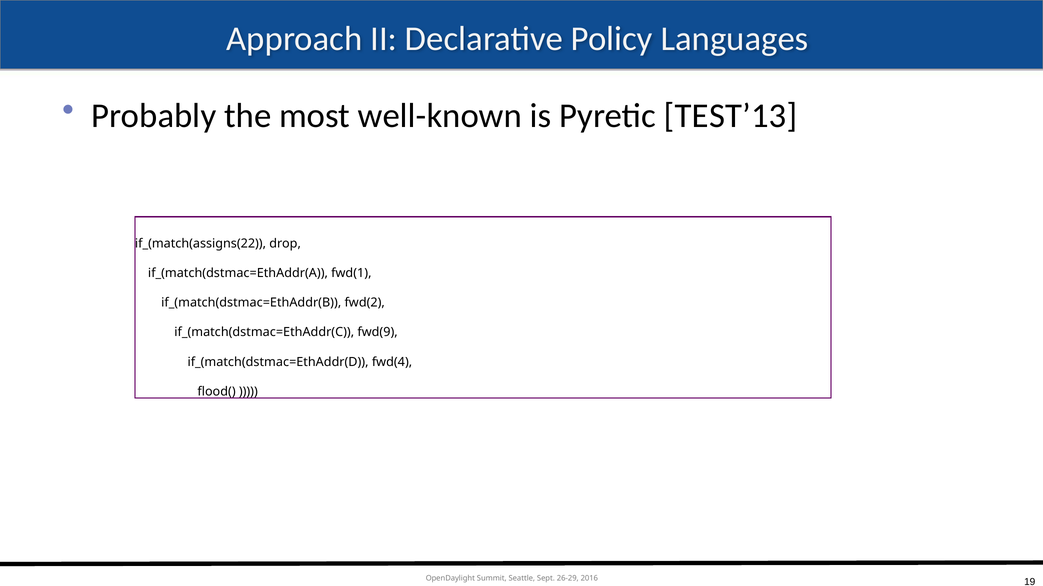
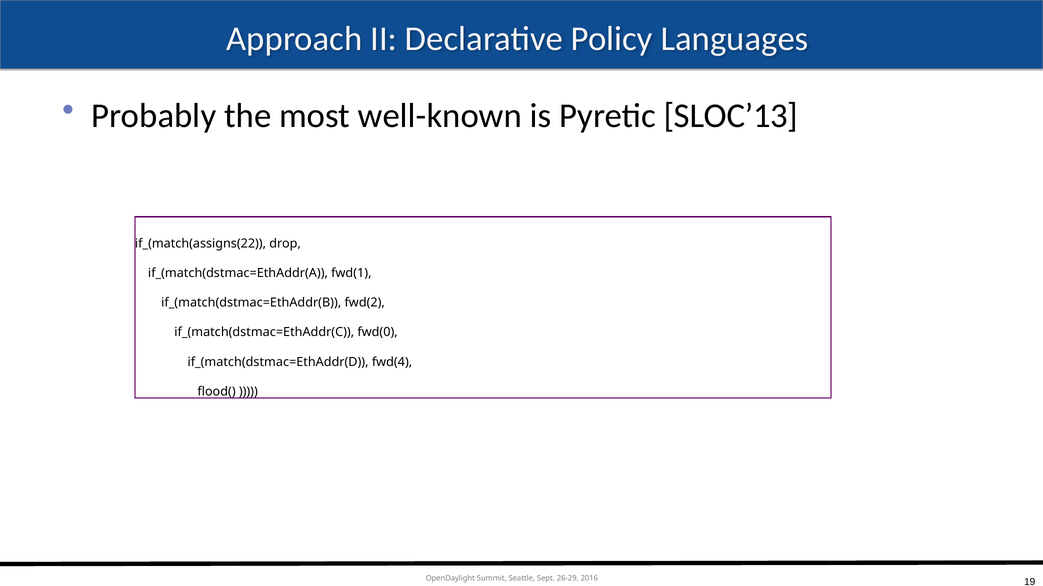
TEST’13: TEST’13 -> SLOC’13
fwd(9: fwd(9 -> fwd(0
